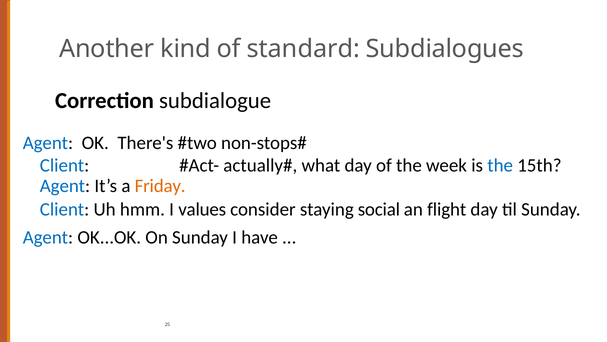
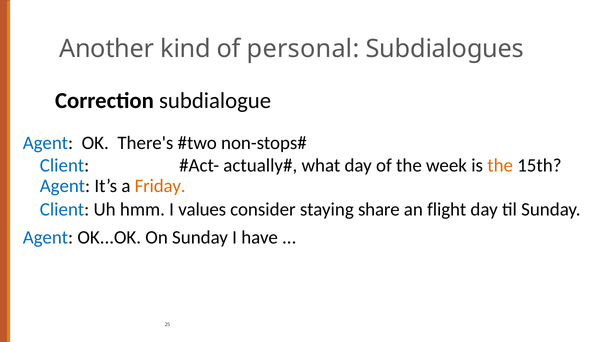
standard: standard -> personal
the at (500, 165) colour: blue -> orange
social: social -> share
